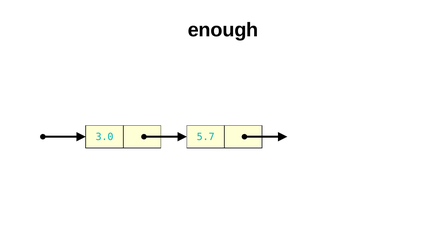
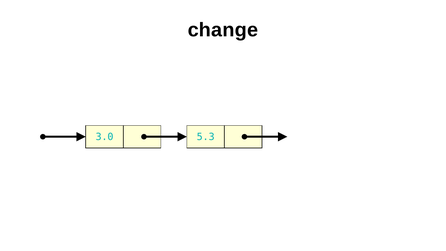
enough: enough -> change
5.7: 5.7 -> 5.3
